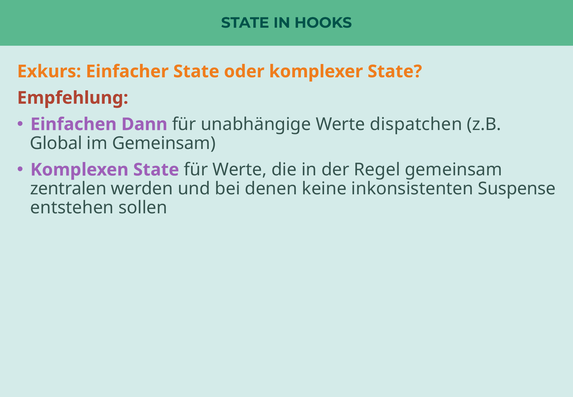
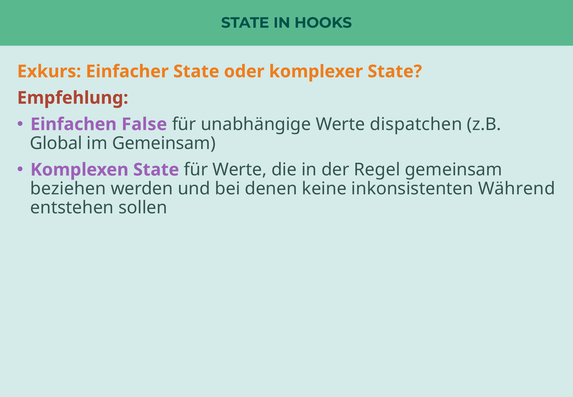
Dann: Dann -> False
zentralen: zentralen -> beziehen
Suspense: Suspense -> Während
